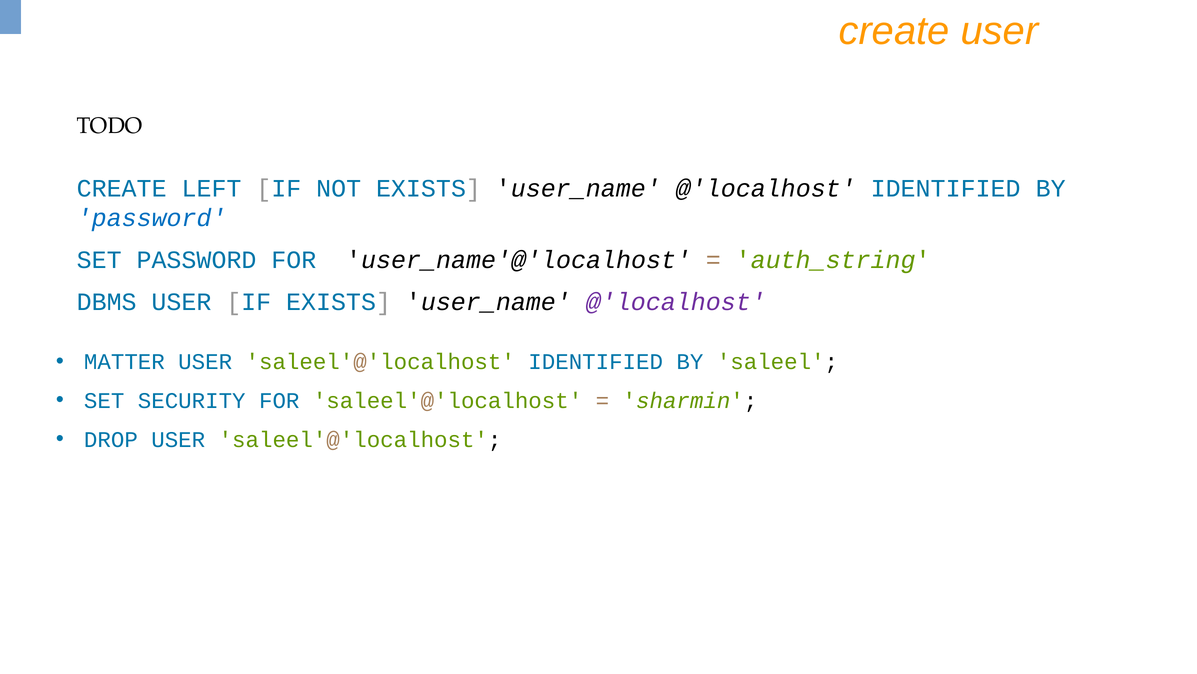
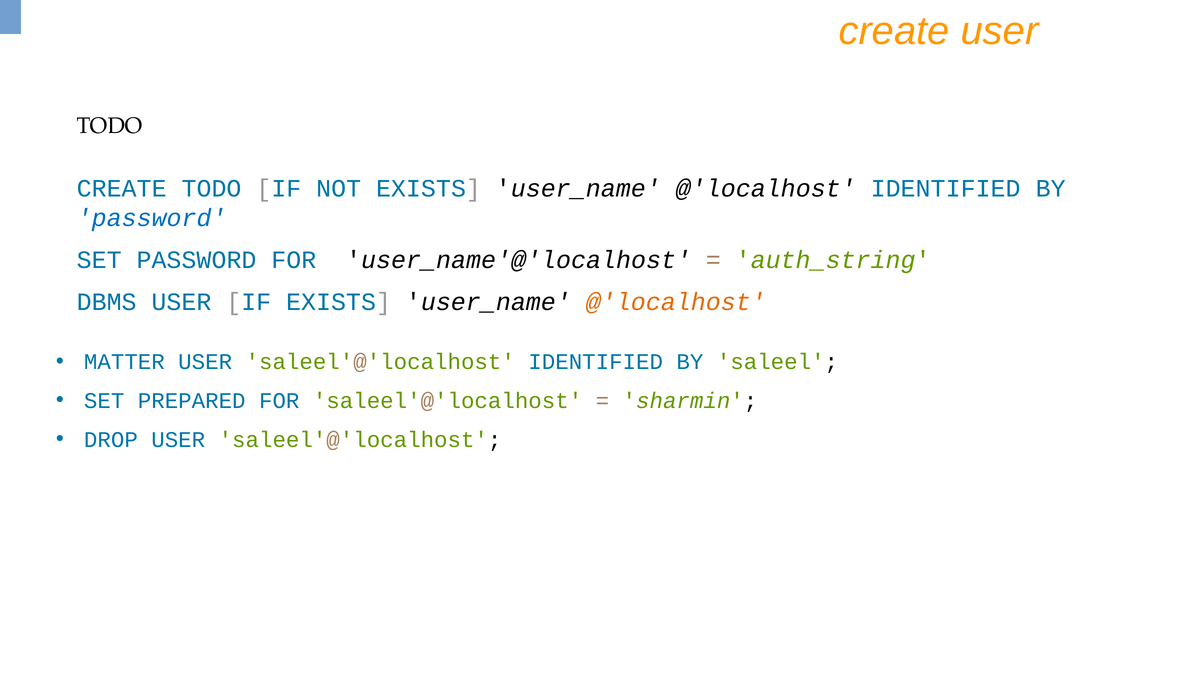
CREATE LEFT: LEFT -> TODO
@'localhost at (676, 302) colour: purple -> orange
SECURITY: SECURITY -> PREPARED
